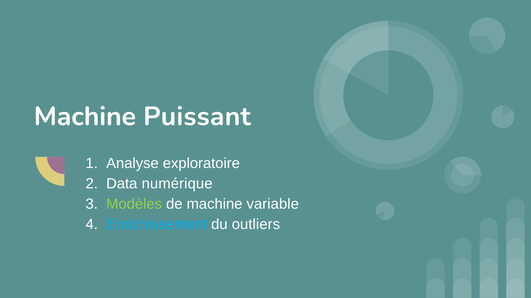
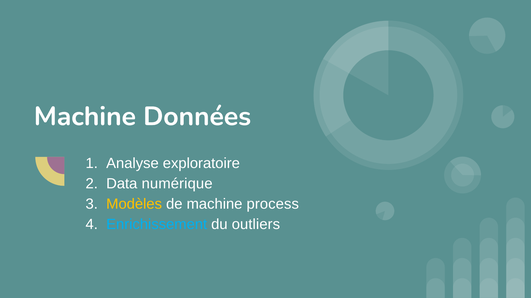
Puissant: Puissant -> Données
Modèles colour: light green -> yellow
variable: variable -> process
